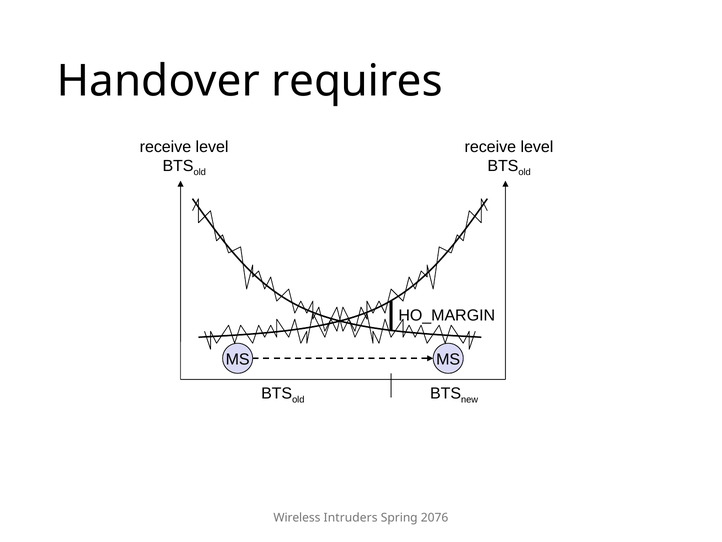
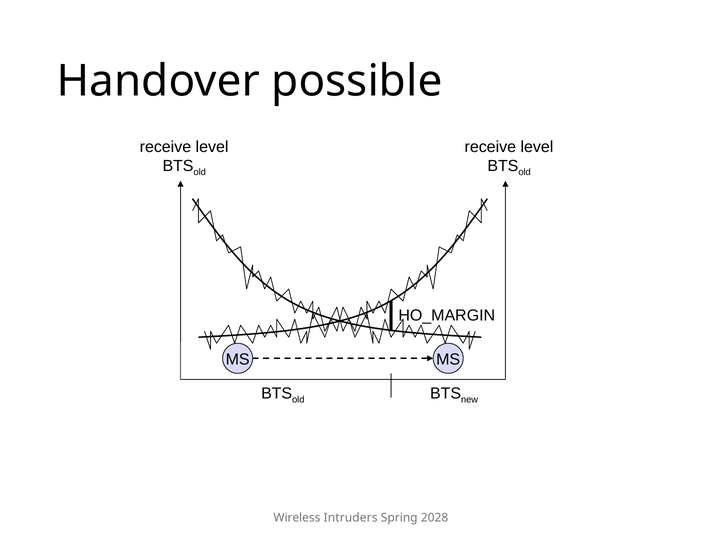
requires: requires -> possible
2076: 2076 -> 2028
